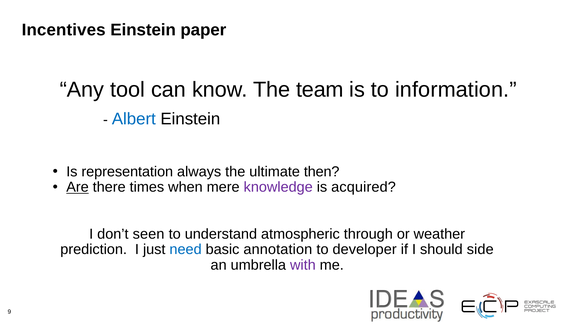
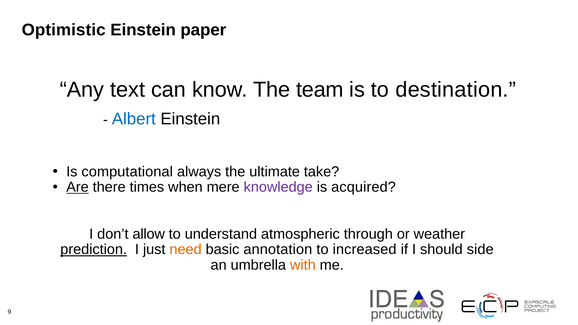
Incentives: Incentives -> Optimistic
tool: tool -> text
information: information -> destination
representation: representation -> computational
then: then -> take
seen: seen -> allow
prediction underline: none -> present
need colour: blue -> orange
developer: developer -> increased
with colour: purple -> orange
